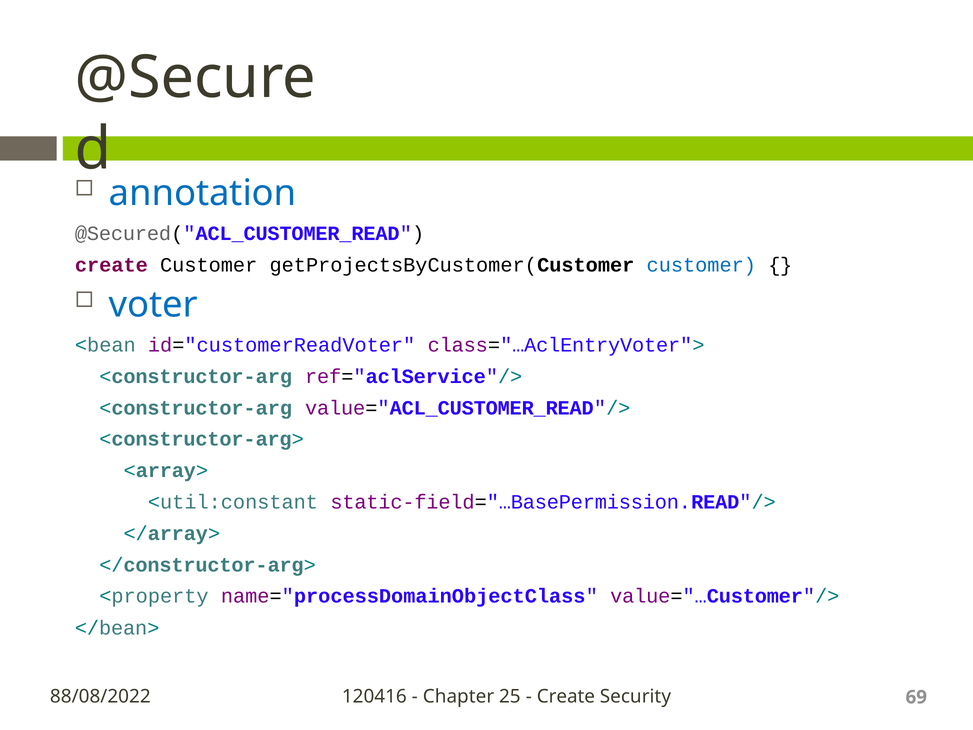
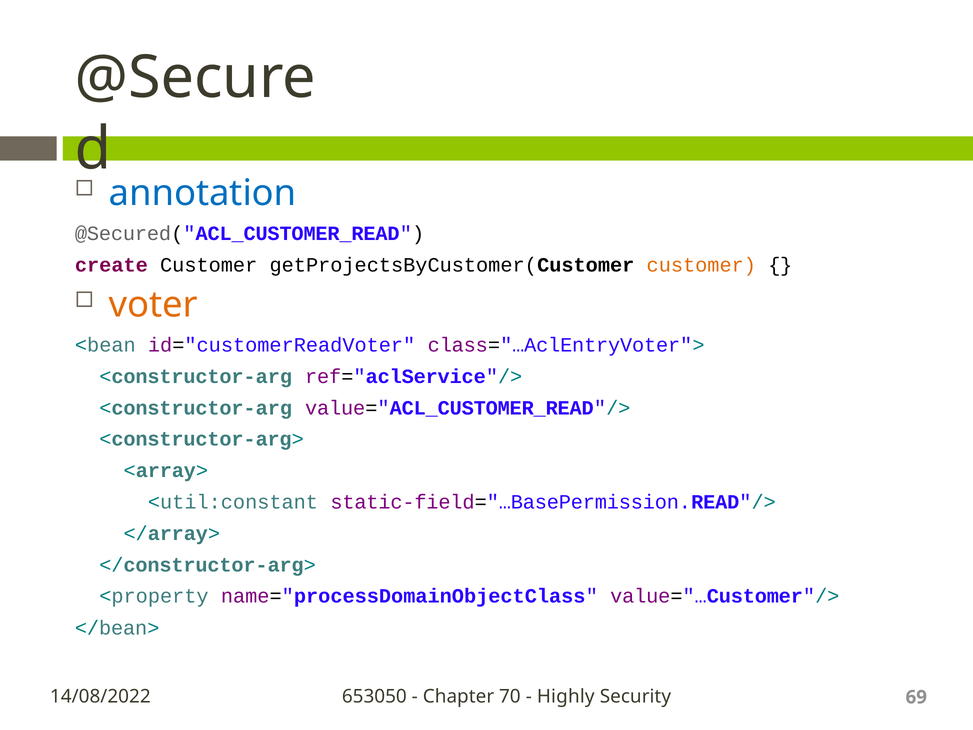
customer at (701, 265) colour: blue -> orange
voter colour: blue -> orange
88/08/2022: 88/08/2022 -> 14/08/2022
120416: 120416 -> 653050
25: 25 -> 70
Create at (566, 696): Create -> Highly
